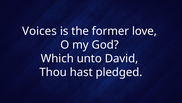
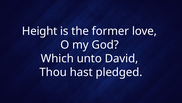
Voices: Voices -> Height
